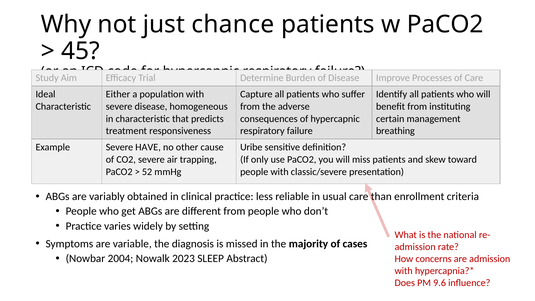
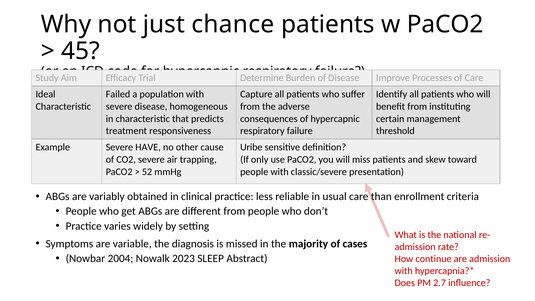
Either: Either -> Failed
breathing: breathing -> threshold
concerns: concerns -> continue
9.6: 9.6 -> 2.7
